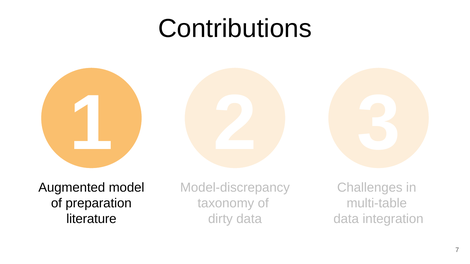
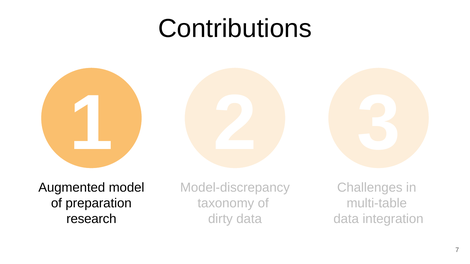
literature: literature -> research
